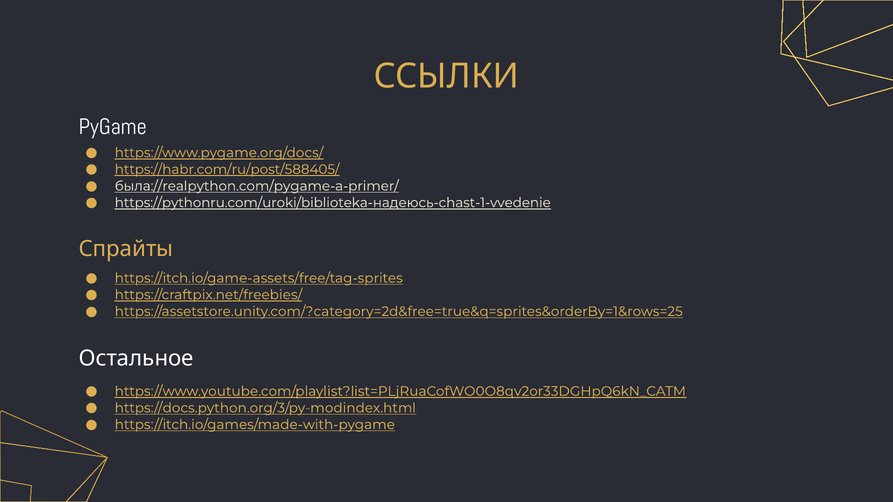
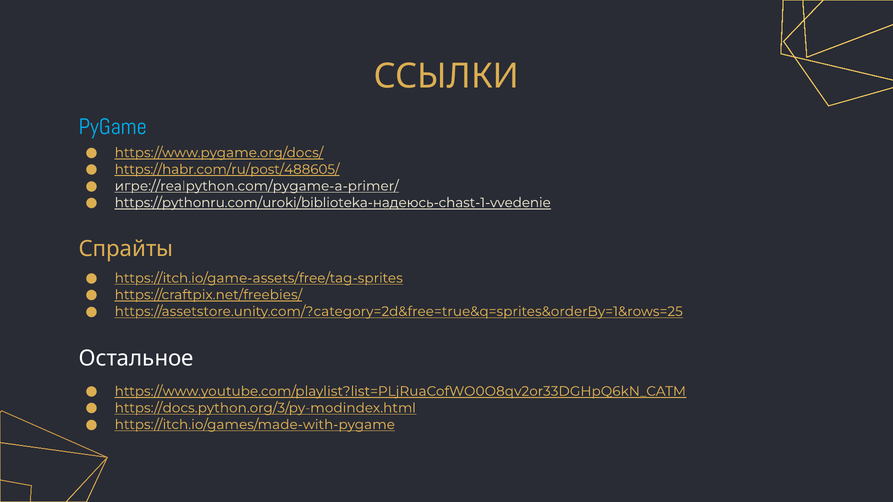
PyGame colour: white -> light blue
https://habr.com/ru/post/588405/: https://habr.com/ru/post/588405/ -> https://habr.com/ru/post/488605/
была://realpython.com/pygame-a-primer/: была://realpython.com/pygame-a-primer/ -> игре://realpython.com/pygame-a-primer/
